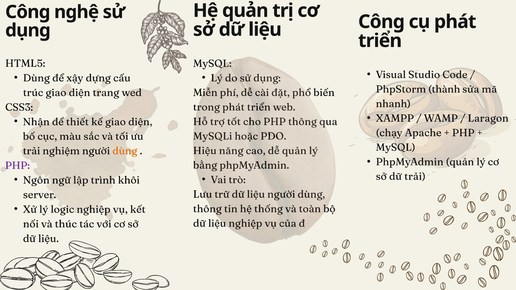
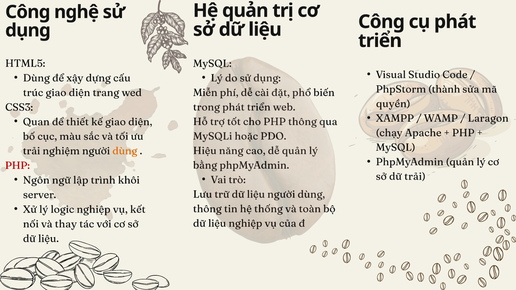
nhanh: nhanh -> quyền
Nhận: Nhận -> Quan
PHP at (17, 166) colour: purple -> red
thúc: thúc -> thay
